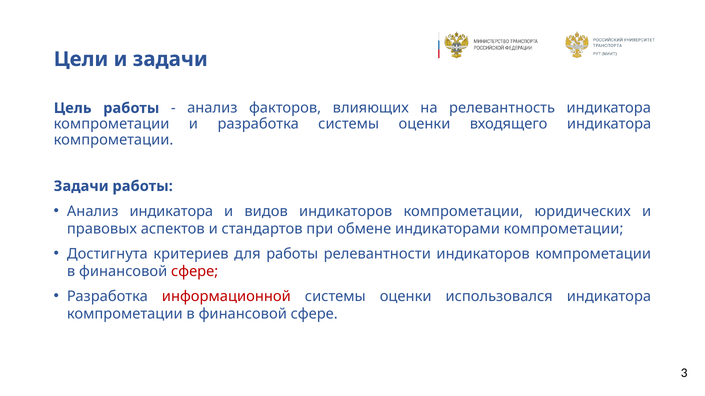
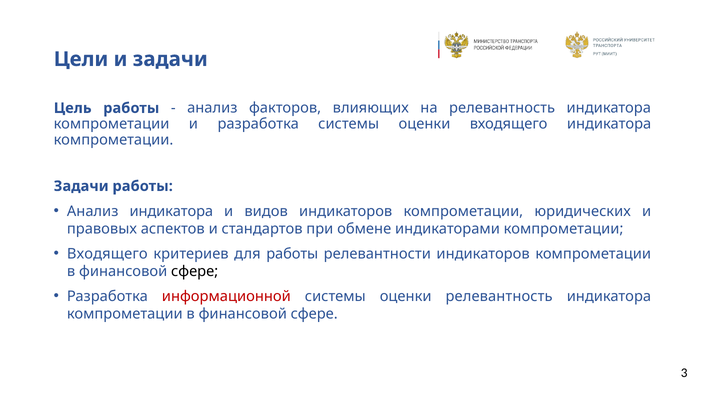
Достигнута at (107, 254): Достигнута -> Входящего
сфере at (195, 272) colour: red -> black
оценки использовался: использовался -> релевантность
